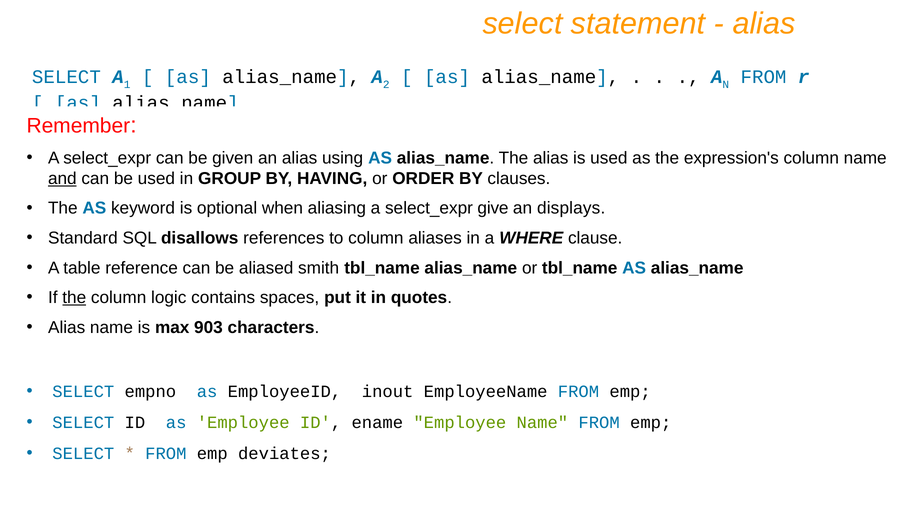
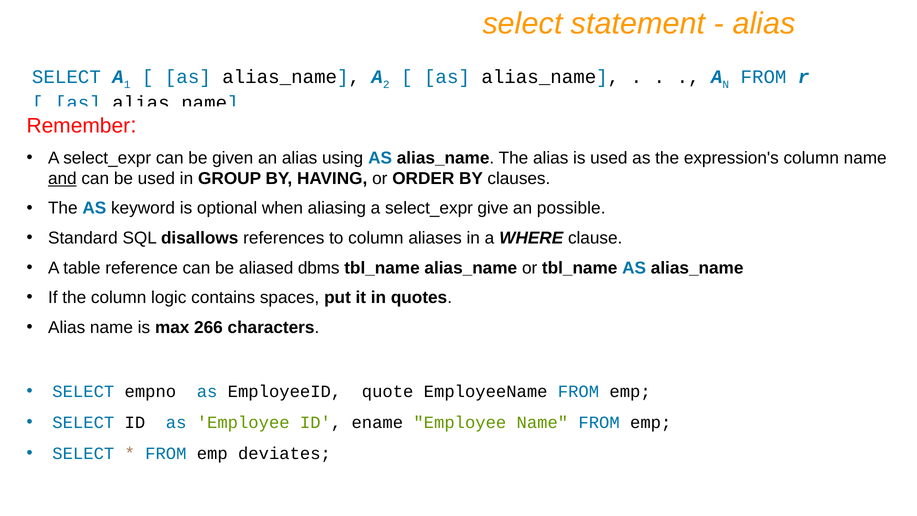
displays: displays -> possible
smith: smith -> dbms
the at (74, 298) underline: present -> none
903: 903 -> 266
inout: inout -> quote
